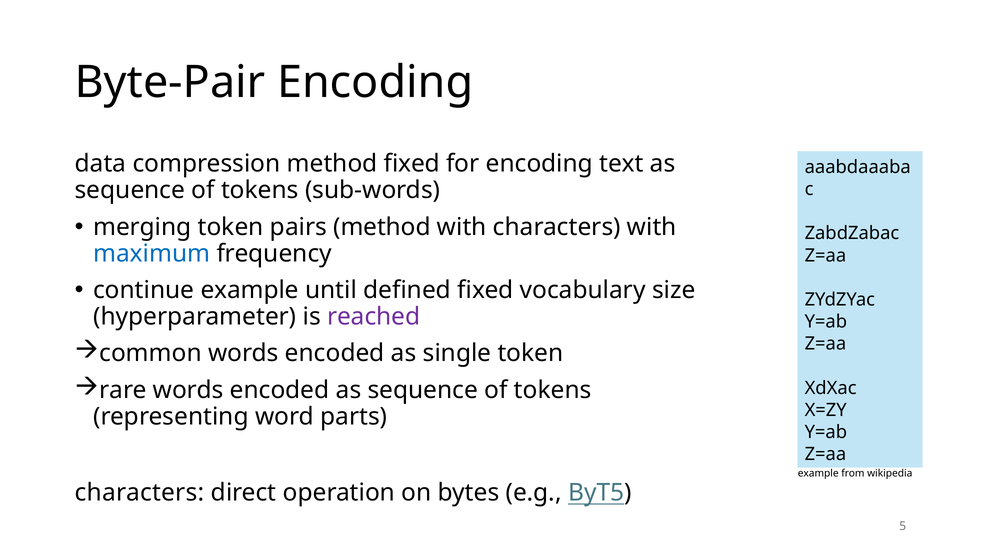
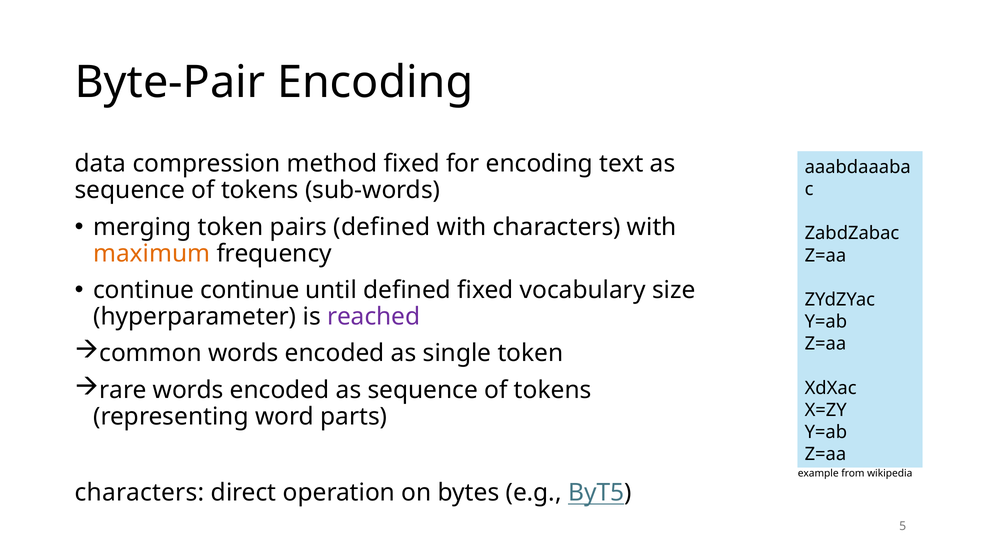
pairs method: method -> defined
maximum colour: blue -> orange
continue example: example -> continue
